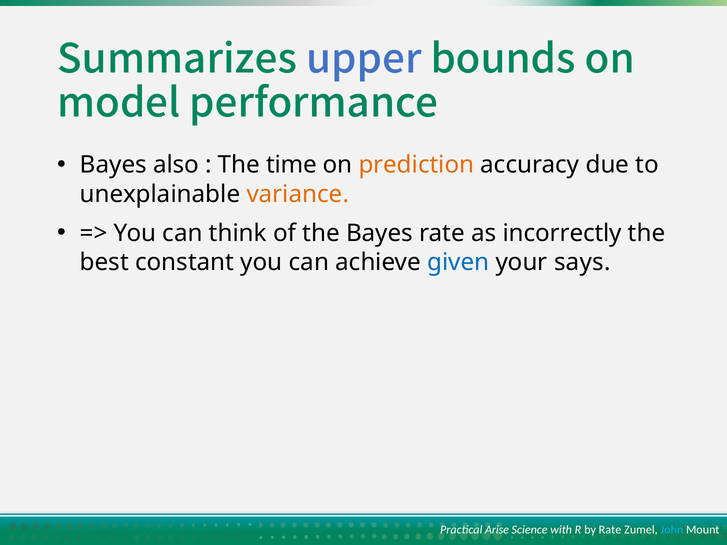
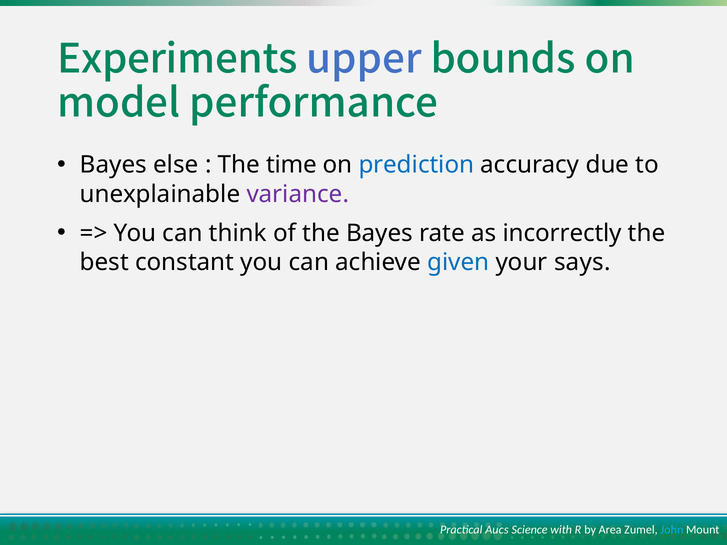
Summarizes: Summarizes -> Experiments
also: also -> else
prediction colour: orange -> blue
variance colour: orange -> purple
Arise: Arise -> Aucs
by Rate: Rate -> Area
